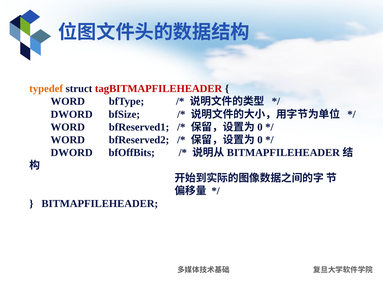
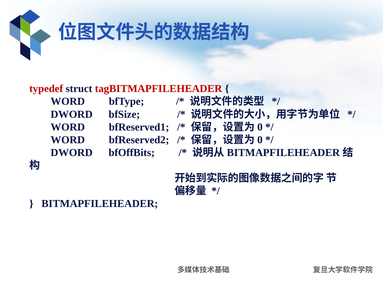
typedef colour: orange -> red
